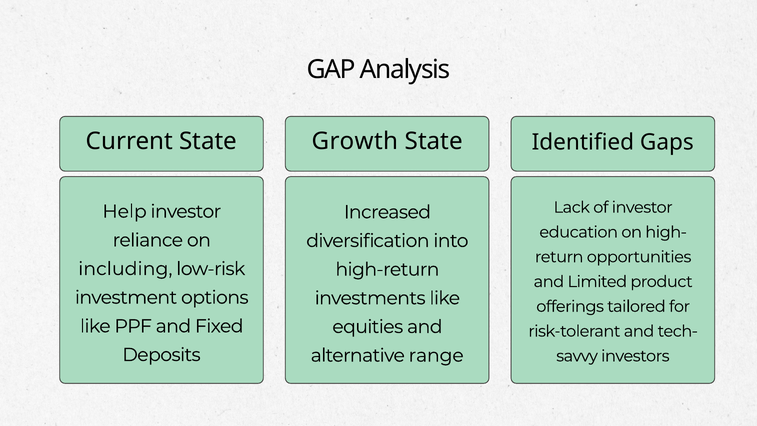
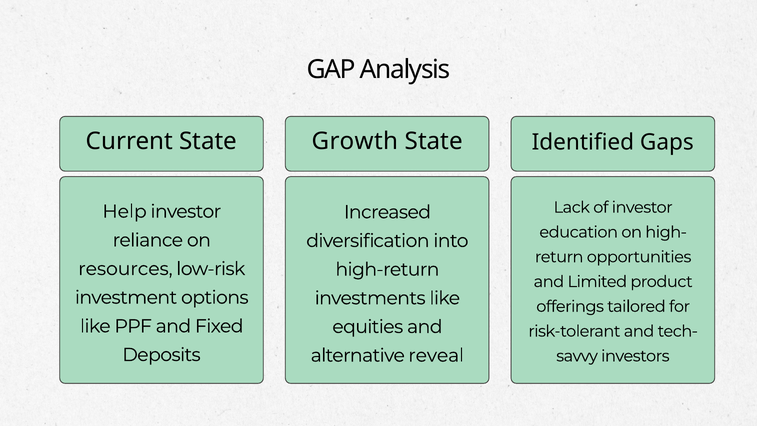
including: including -> resources
range: range -> reveal
